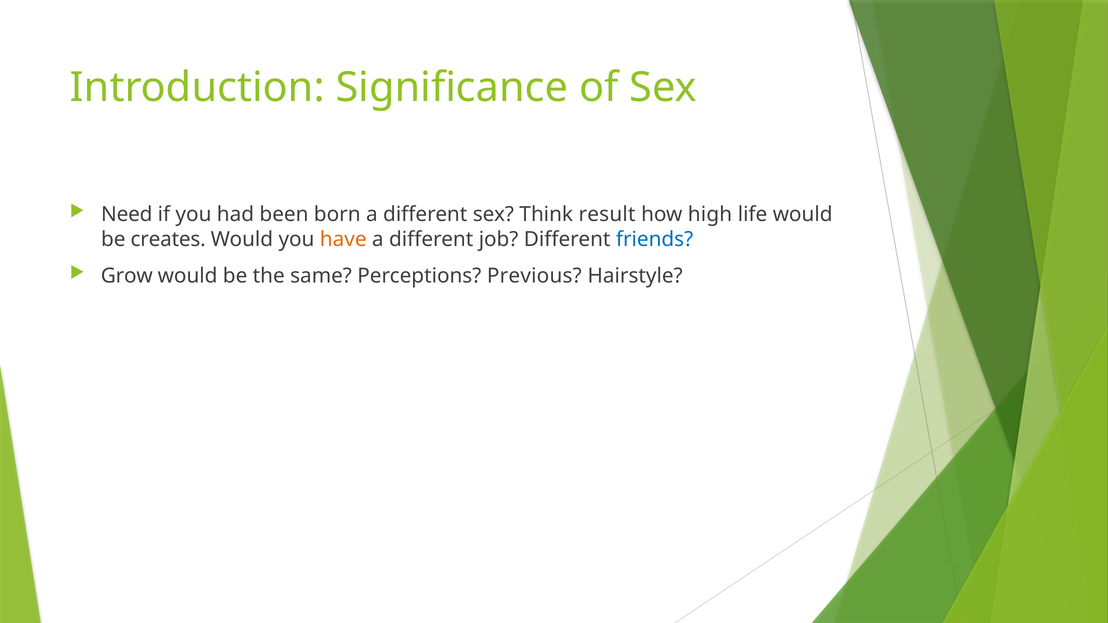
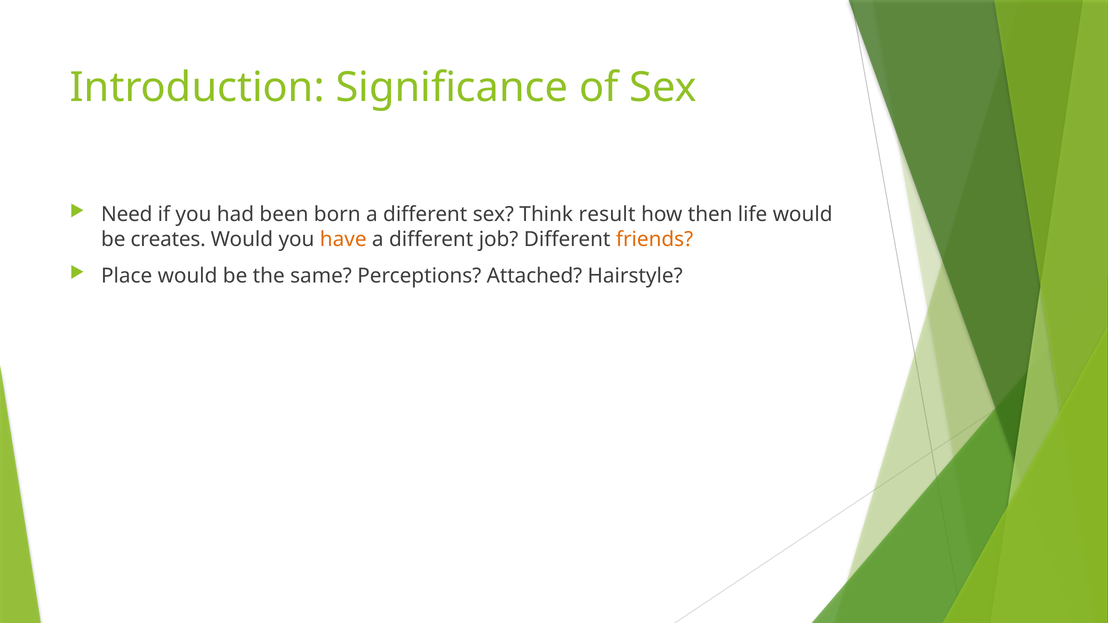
high: high -> then
friends colour: blue -> orange
Grow: Grow -> Place
Previous: Previous -> Attached
